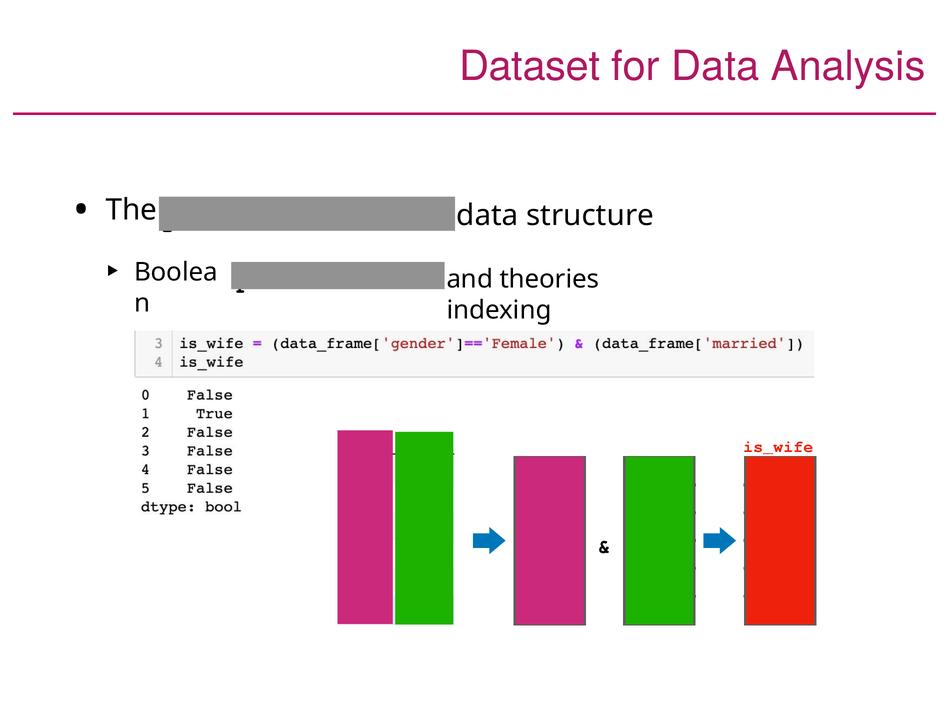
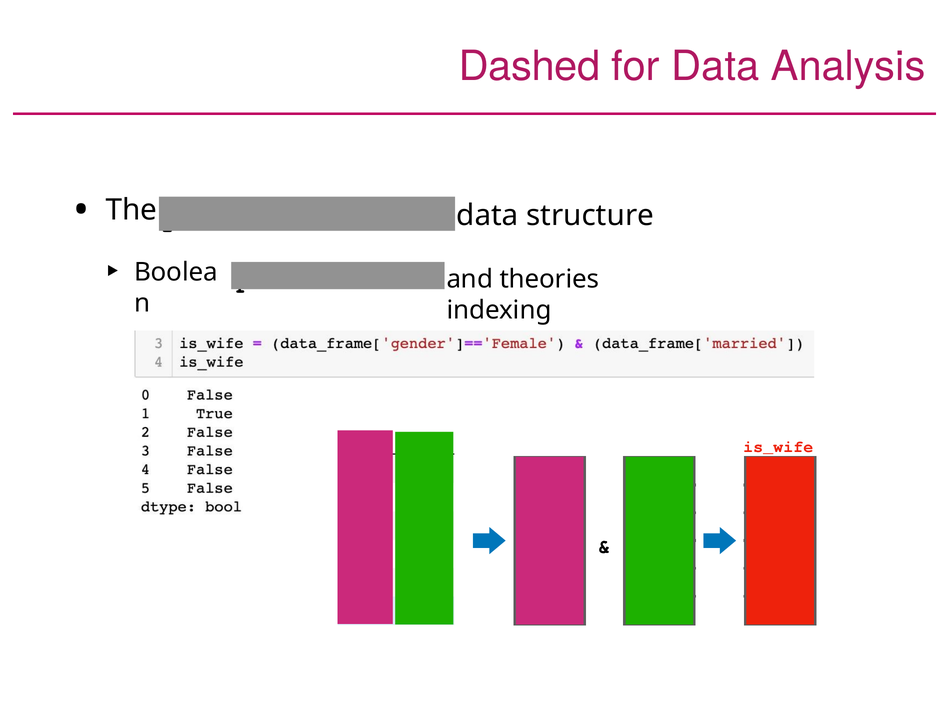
Dataset: Dataset -> Dashed
